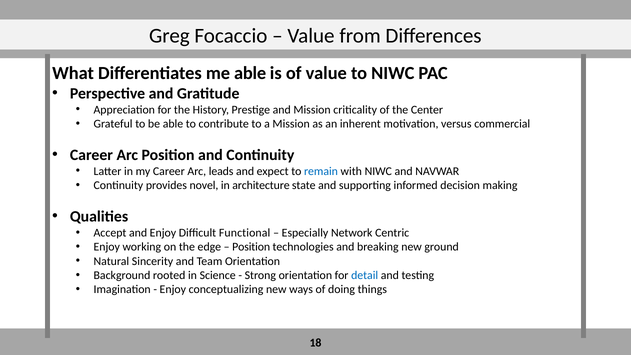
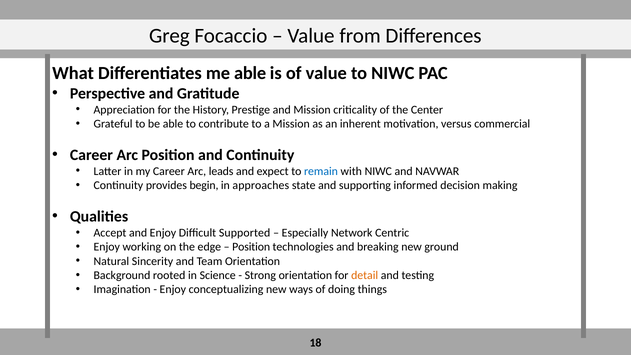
novel: novel -> begin
architecture: architecture -> approaches
Functional: Functional -> Supported
detail colour: blue -> orange
